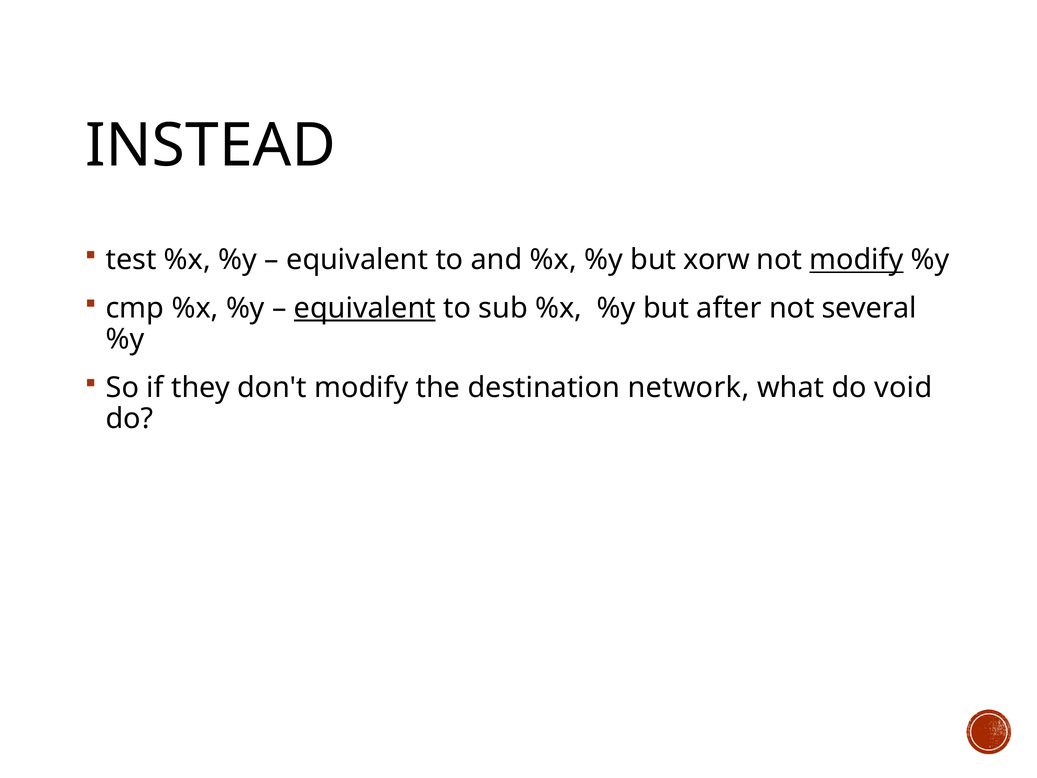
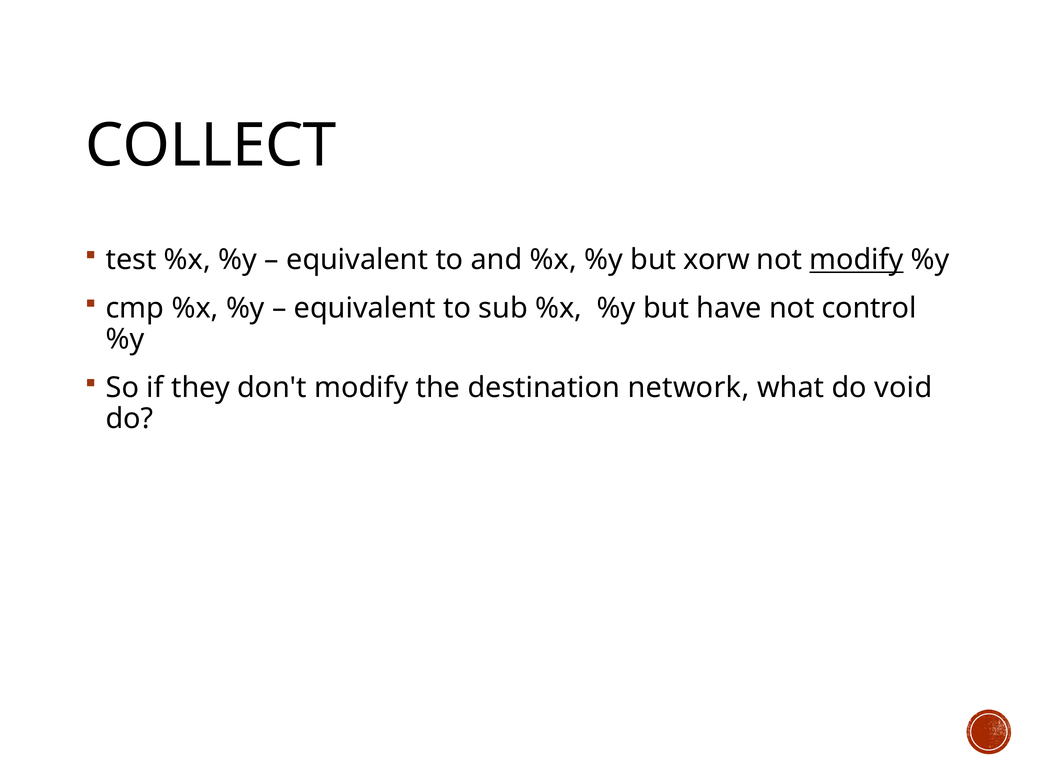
INSTEAD: INSTEAD -> COLLECT
equivalent at (365, 308) underline: present -> none
after: after -> have
several: several -> control
